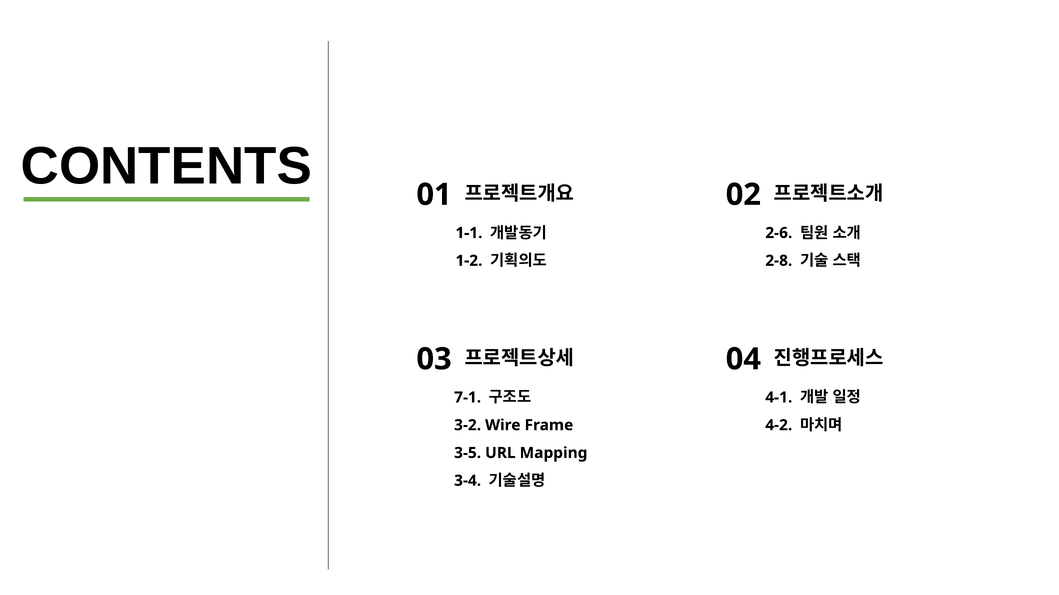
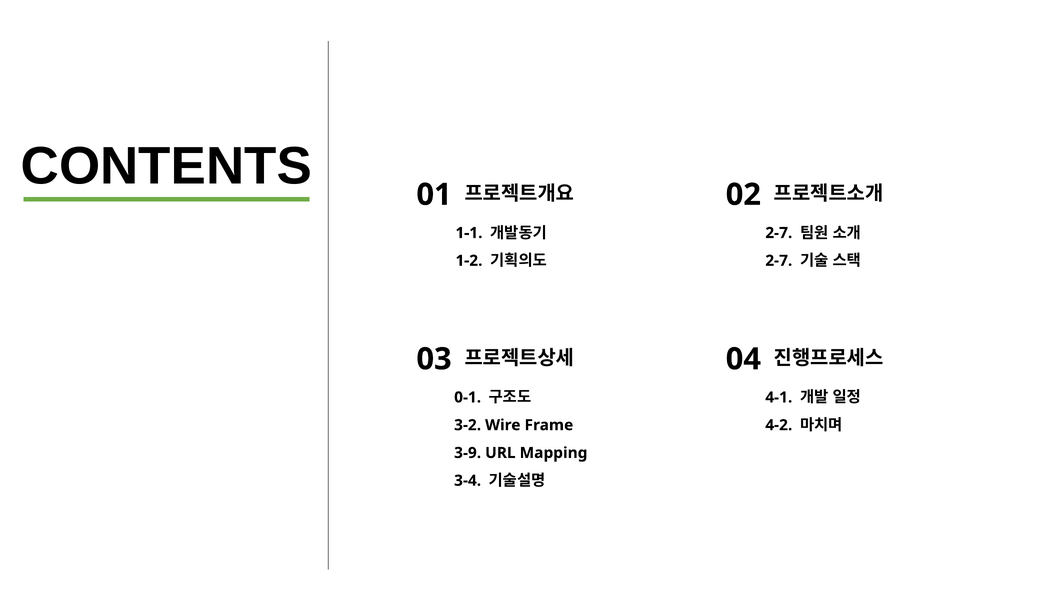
2-6 at (779, 233): 2-6 -> 2-7
2-8 at (779, 261): 2-8 -> 2-7
7-1: 7-1 -> 0-1
3-5: 3-5 -> 3-9
